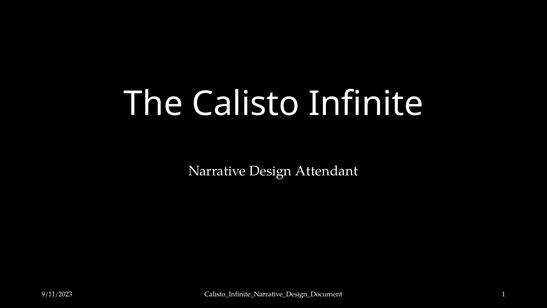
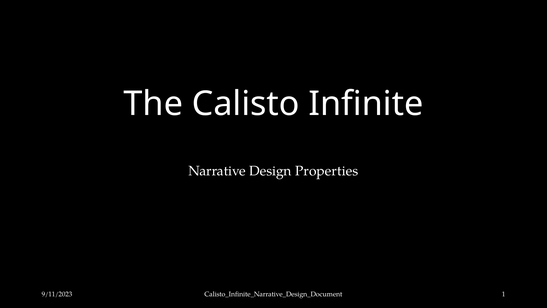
Attendant: Attendant -> Properties
